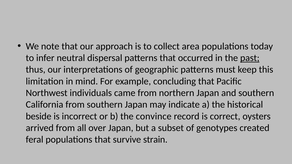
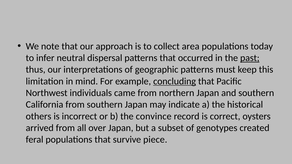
concluding underline: none -> present
beside: beside -> others
strain: strain -> piece
